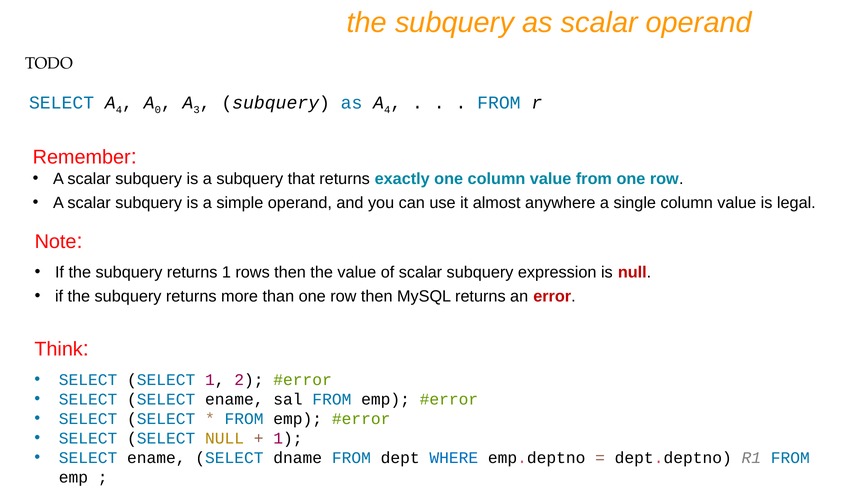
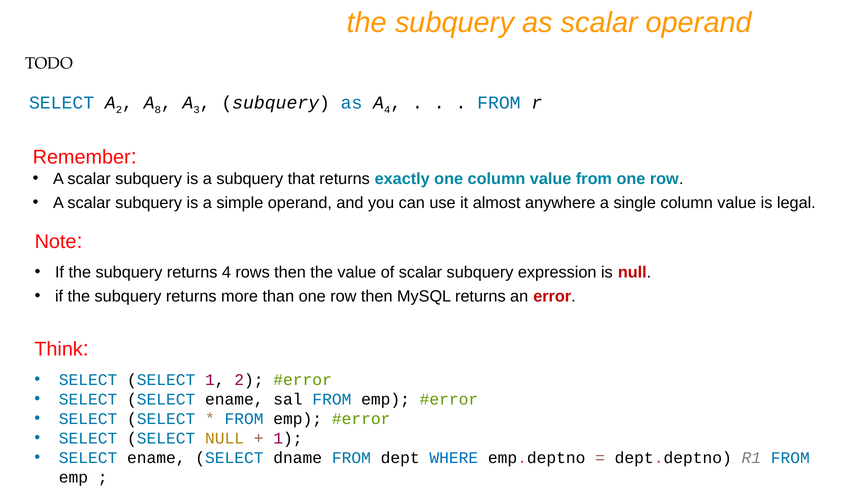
SELECT A 4: 4 -> 2
0: 0 -> 8
returns 1: 1 -> 4
